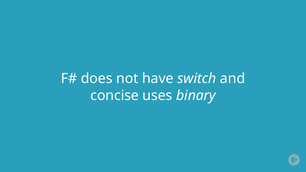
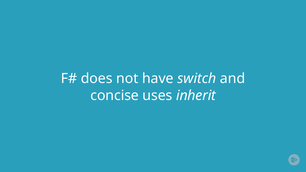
binary: binary -> inherit
